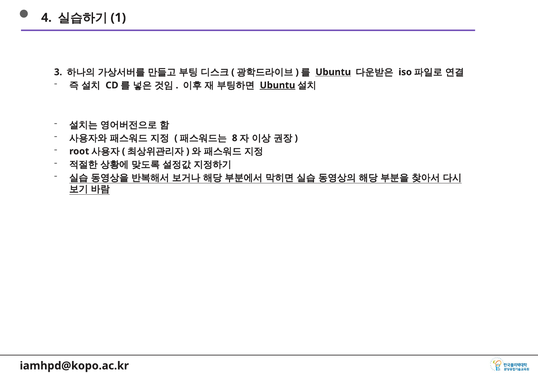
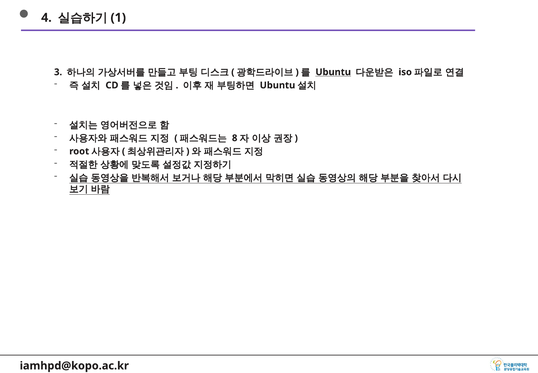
Ubuntu at (277, 85) underline: present -> none
